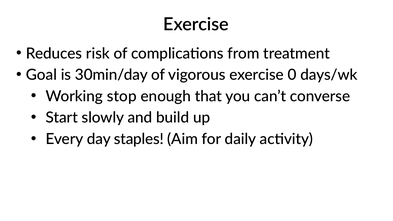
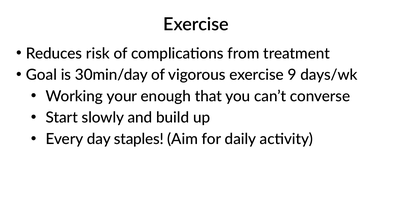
0: 0 -> 9
stop: stop -> your
